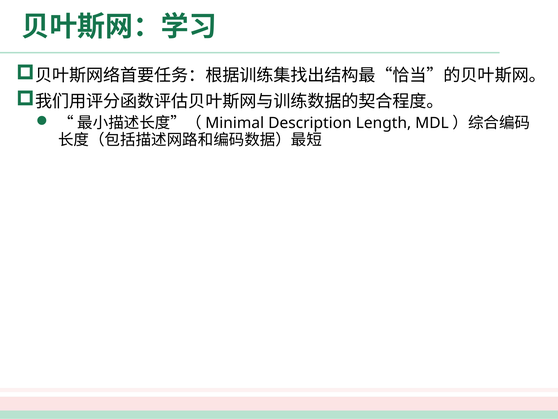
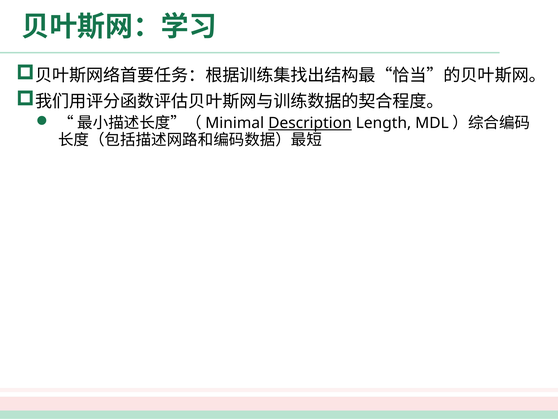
Description underline: none -> present
